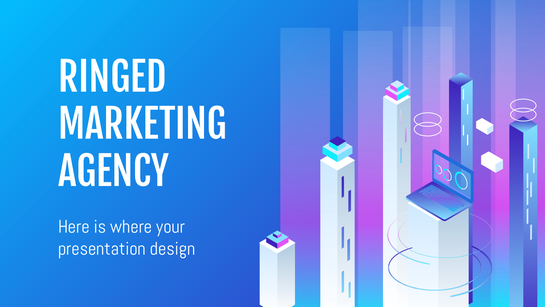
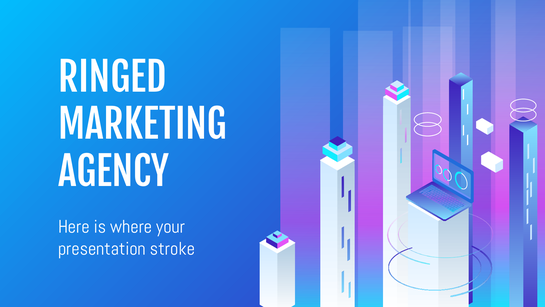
design: design -> stroke
